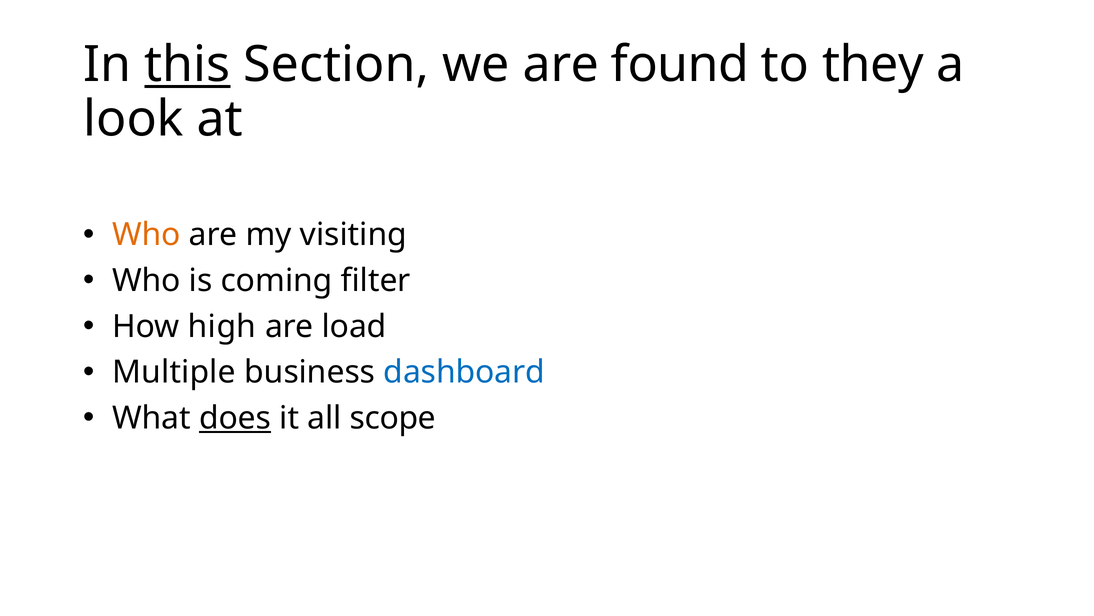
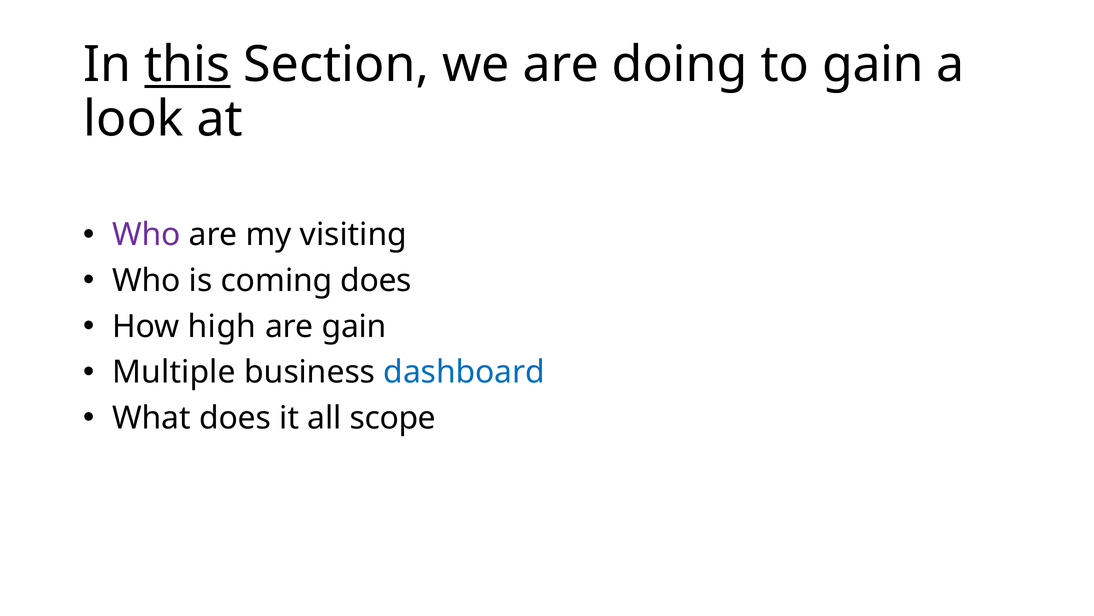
found: found -> doing
to they: they -> gain
Who at (146, 235) colour: orange -> purple
coming filter: filter -> does
are load: load -> gain
does at (235, 418) underline: present -> none
